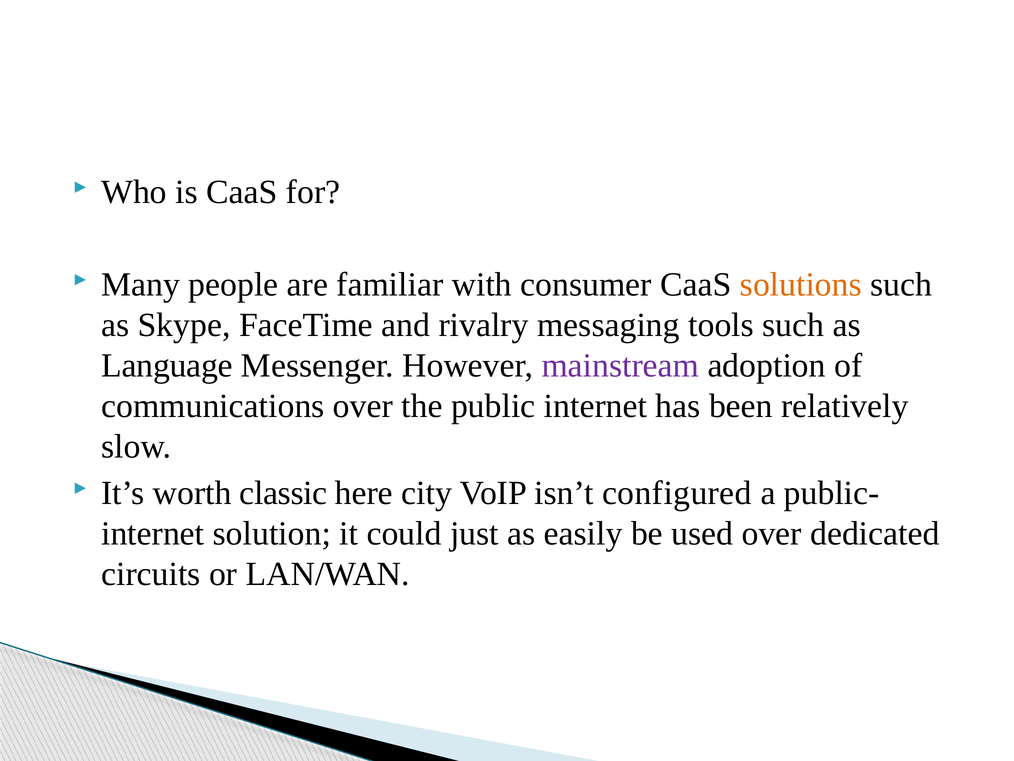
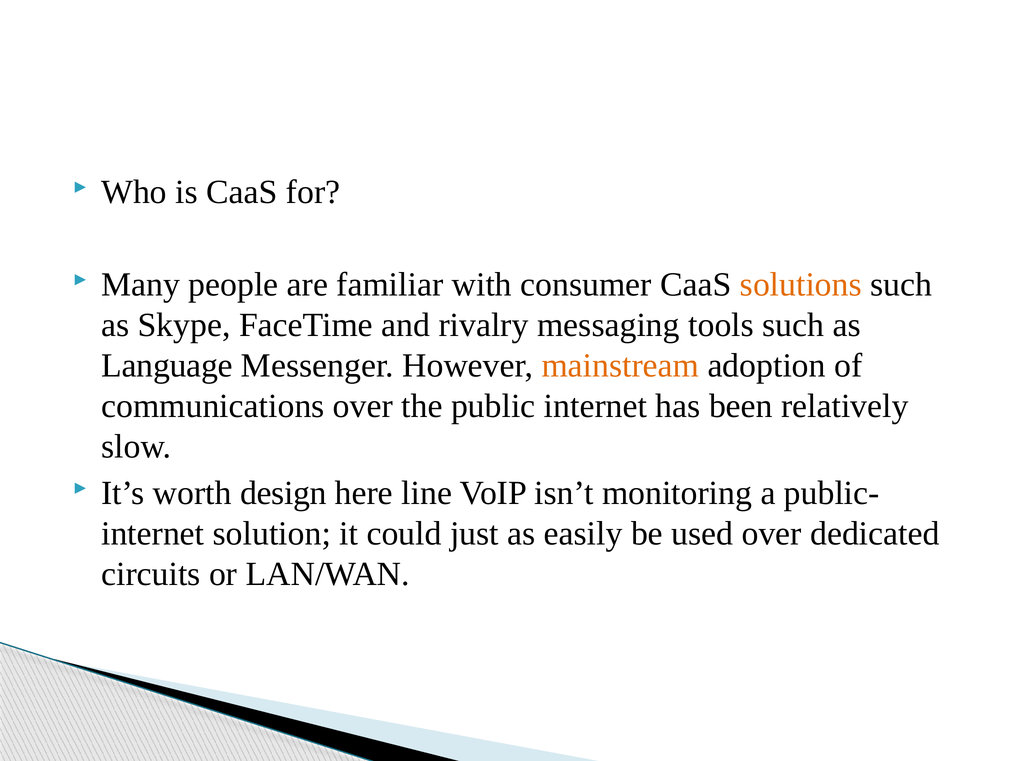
mainstream colour: purple -> orange
classic: classic -> design
city: city -> line
configured: configured -> monitoring
